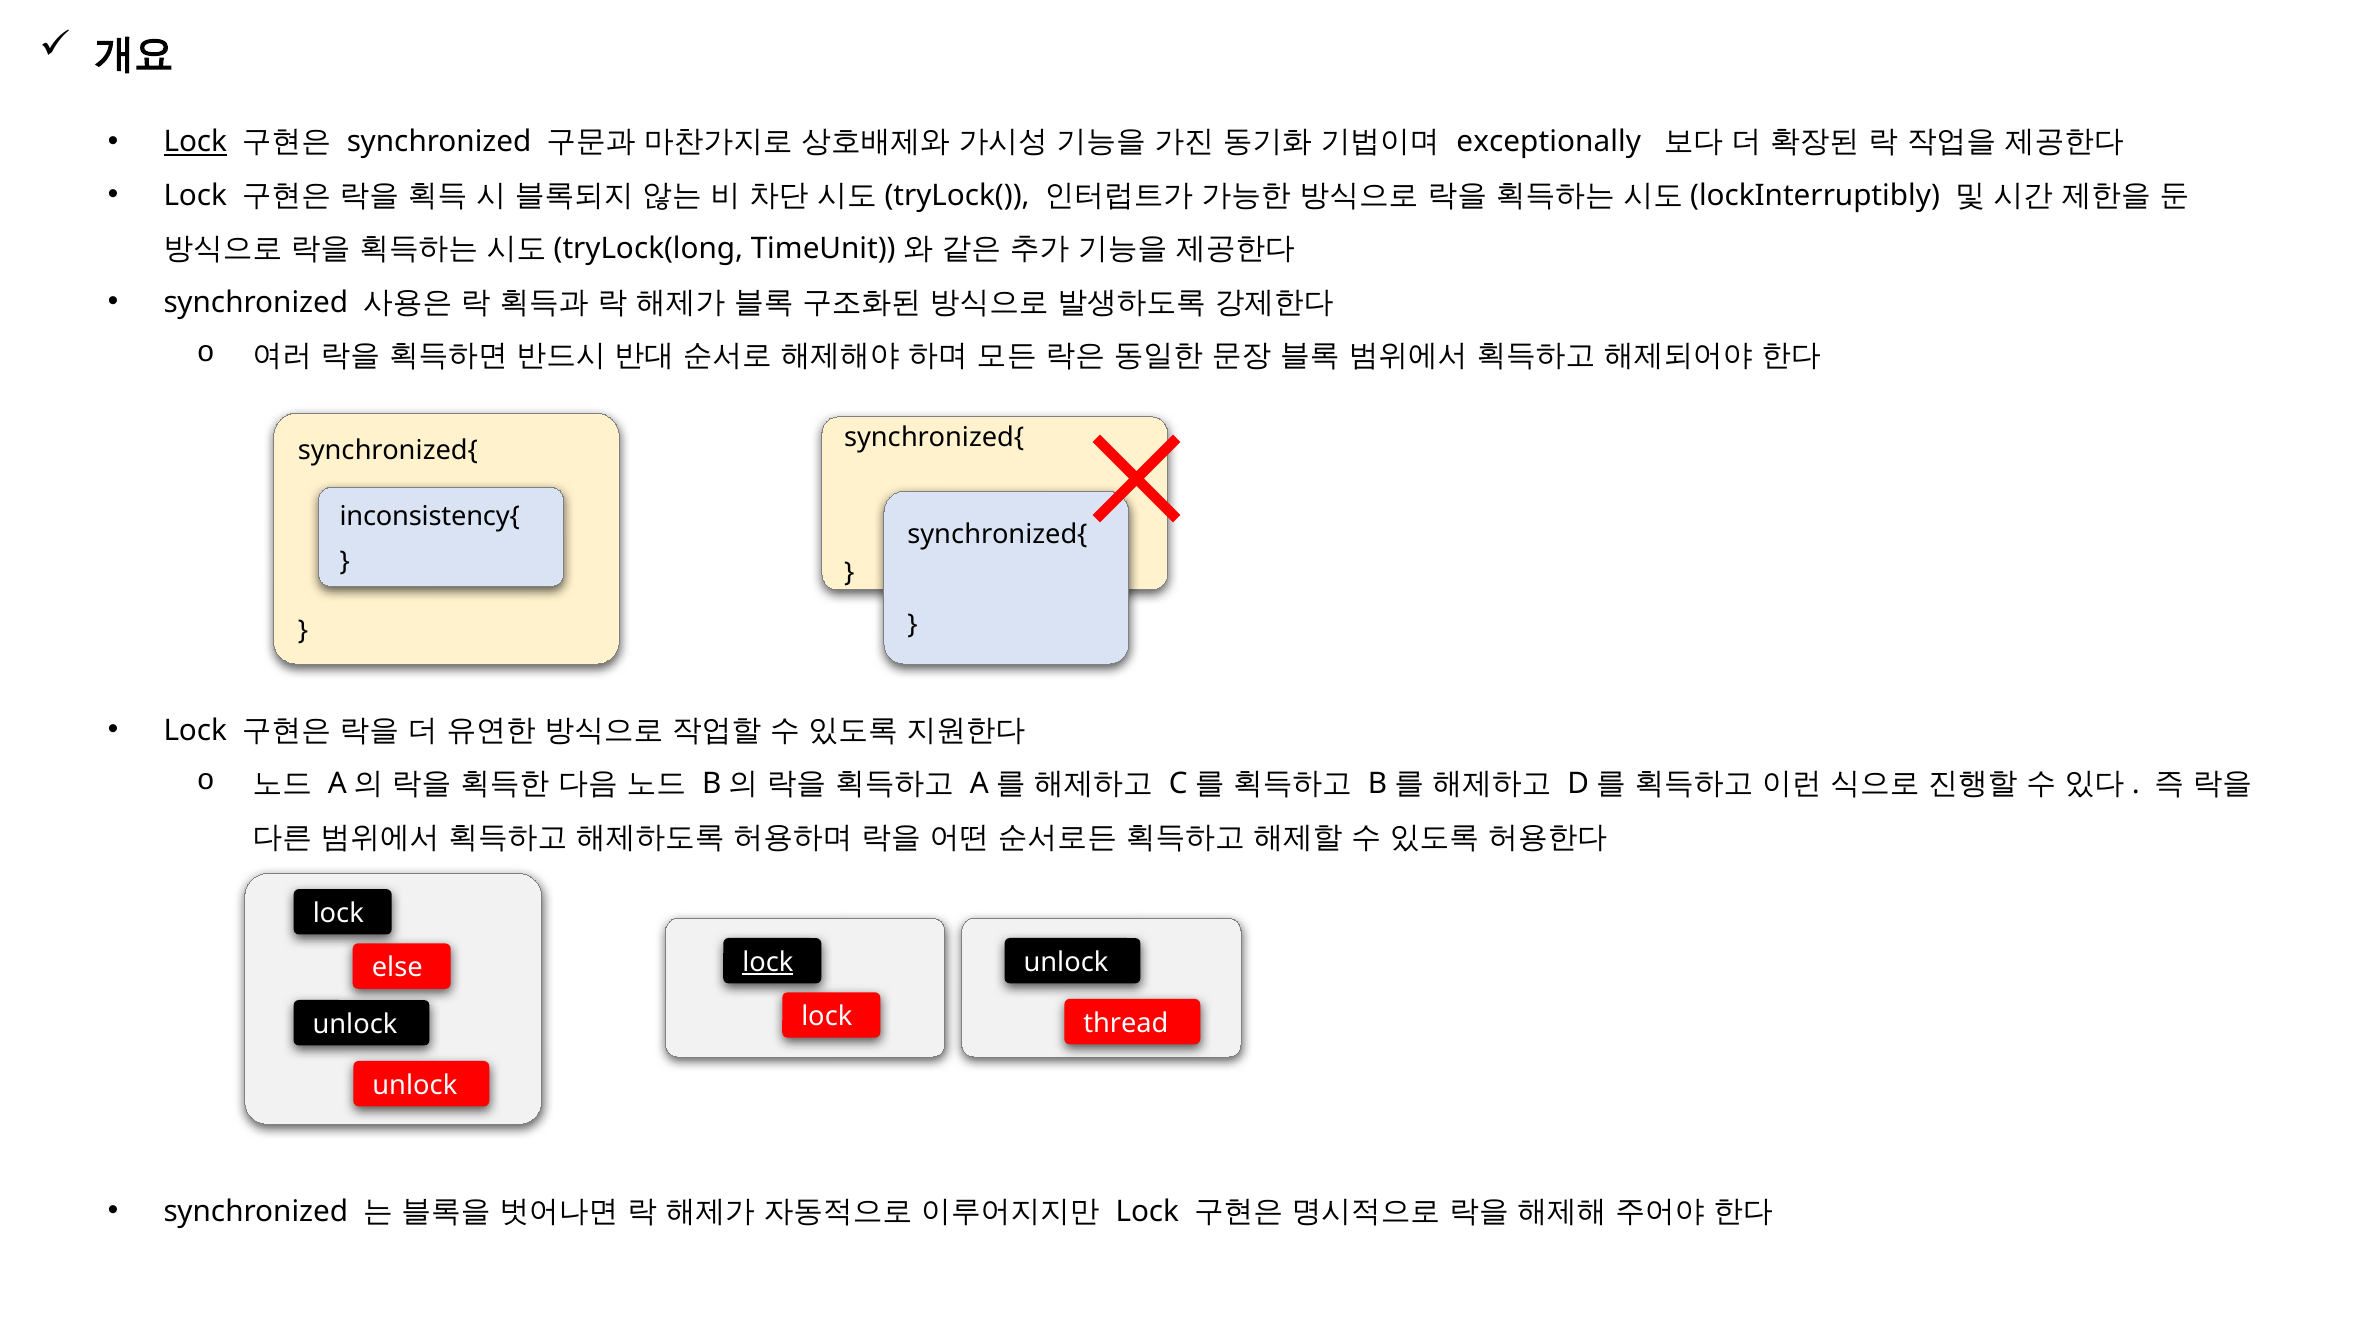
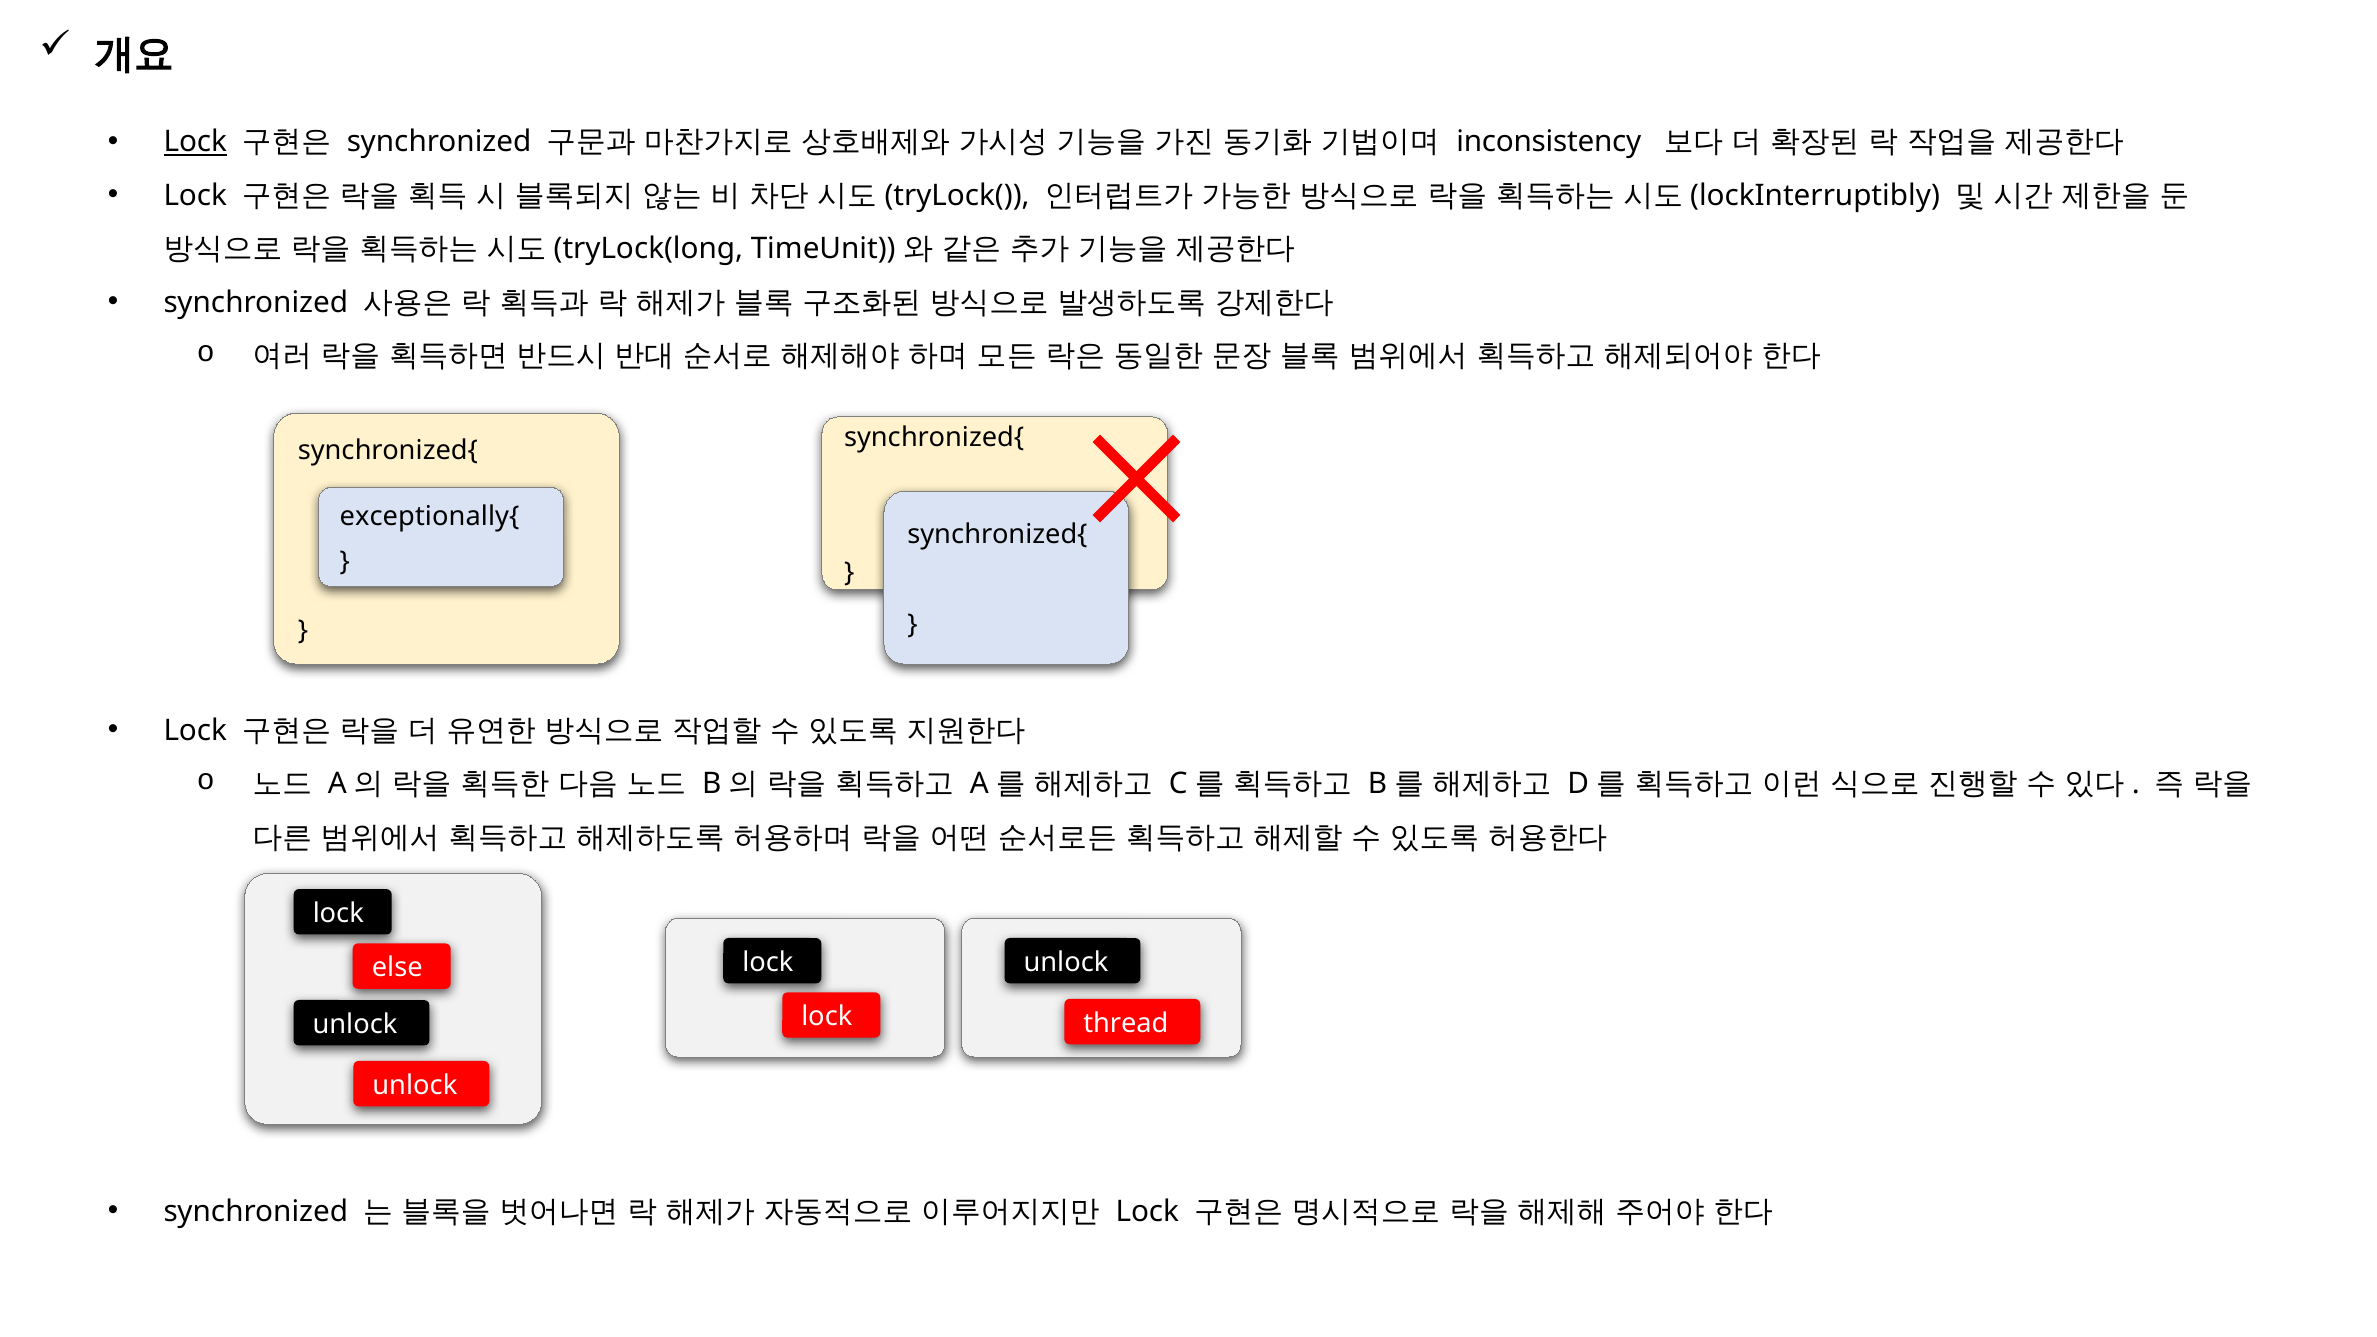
exceptionally: exceptionally -> inconsistency
inconsistency{: inconsistency{ -> exceptionally{
lock at (768, 963) underline: present -> none
